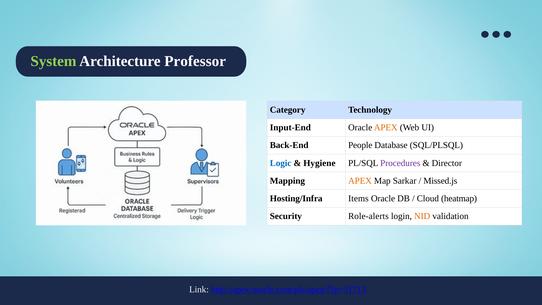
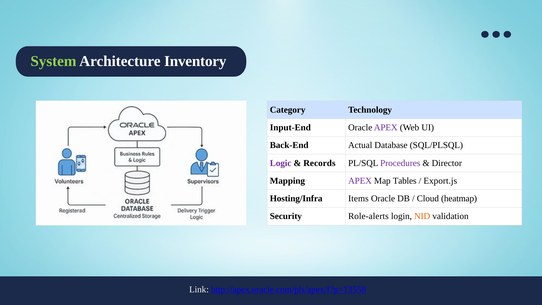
Professor: Professor -> Inventory
APEX at (386, 127) colour: orange -> purple
People: People -> Actual
Logic colour: blue -> purple
Hygiene: Hygiene -> Records
APEX at (360, 181) colour: orange -> purple
Sarkar: Sarkar -> Tables
Missed.js: Missed.js -> Export.js
http://apex.oracle.com/pls/apex/f?p=51713: http://apex.oracle.com/pls/apex/f?p=51713 -> http://apex.oracle.com/pls/apex/f?p=13558
